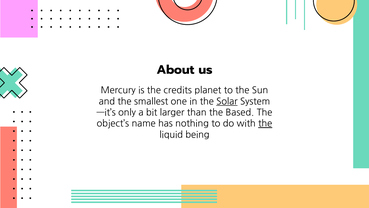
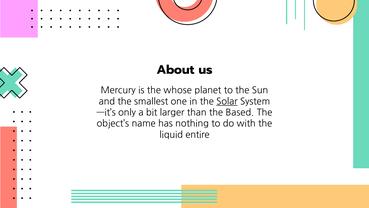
credits: credits -> whose
the at (265, 123) underline: present -> none
being: being -> entire
